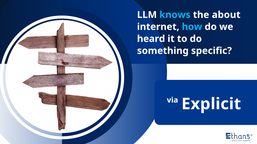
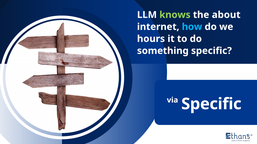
knows colour: light blue -> light green
heard: heard -> hours
via Explicit: Explicit -> Specific
